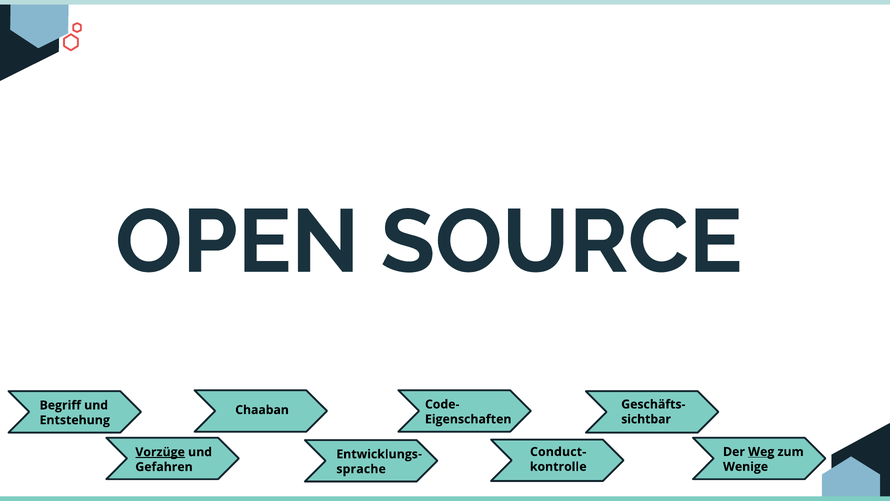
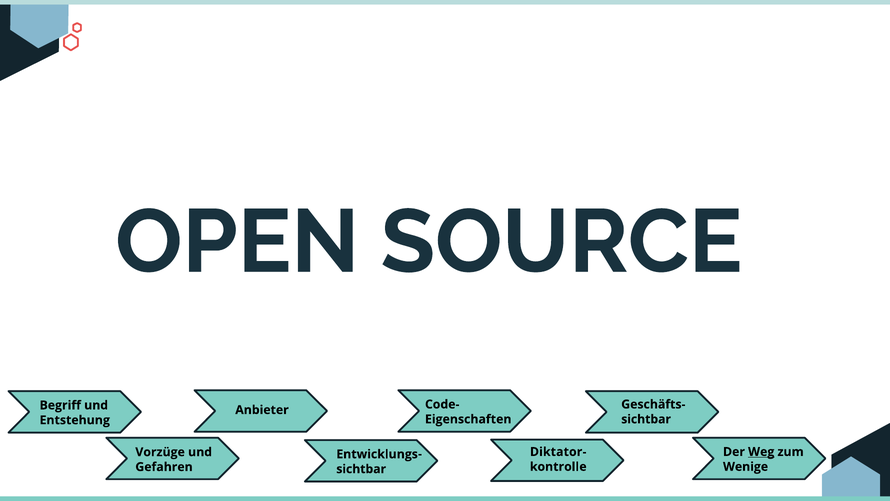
Chaaban: Chaaban -> Anbieter
Conduct-: Conduct- -> Diktator-
Vorzüge underline: present -> none
sprache at (361, 469): sprache -> sichtbar
